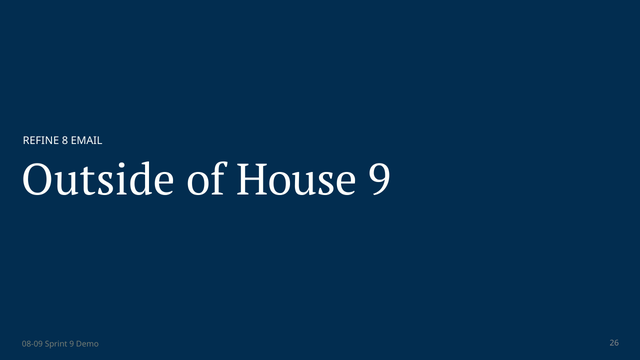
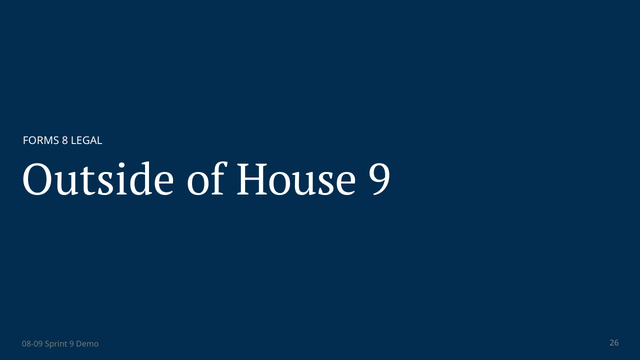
REFINE: REFINE -> FORMS
EMAIL: EMAIL -> LEGAL
